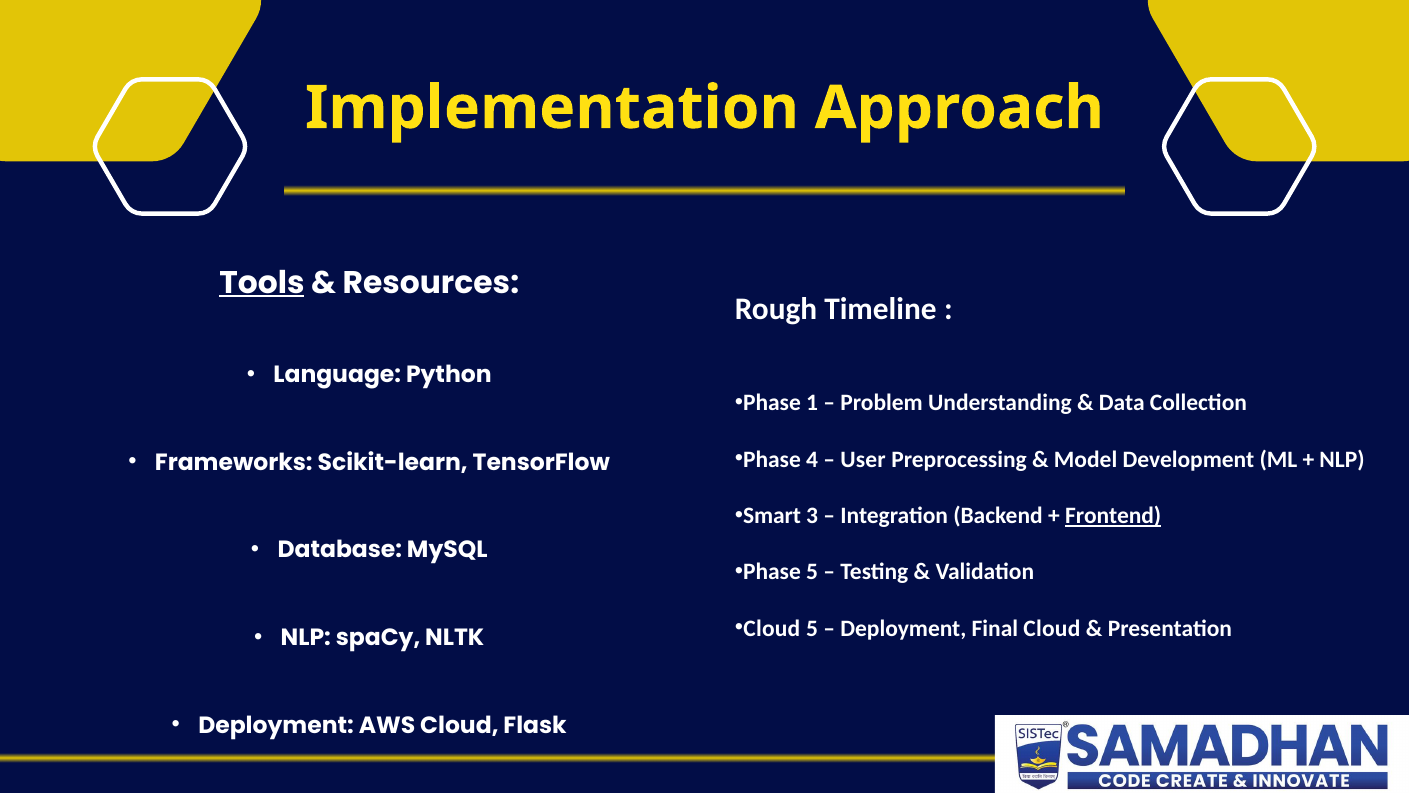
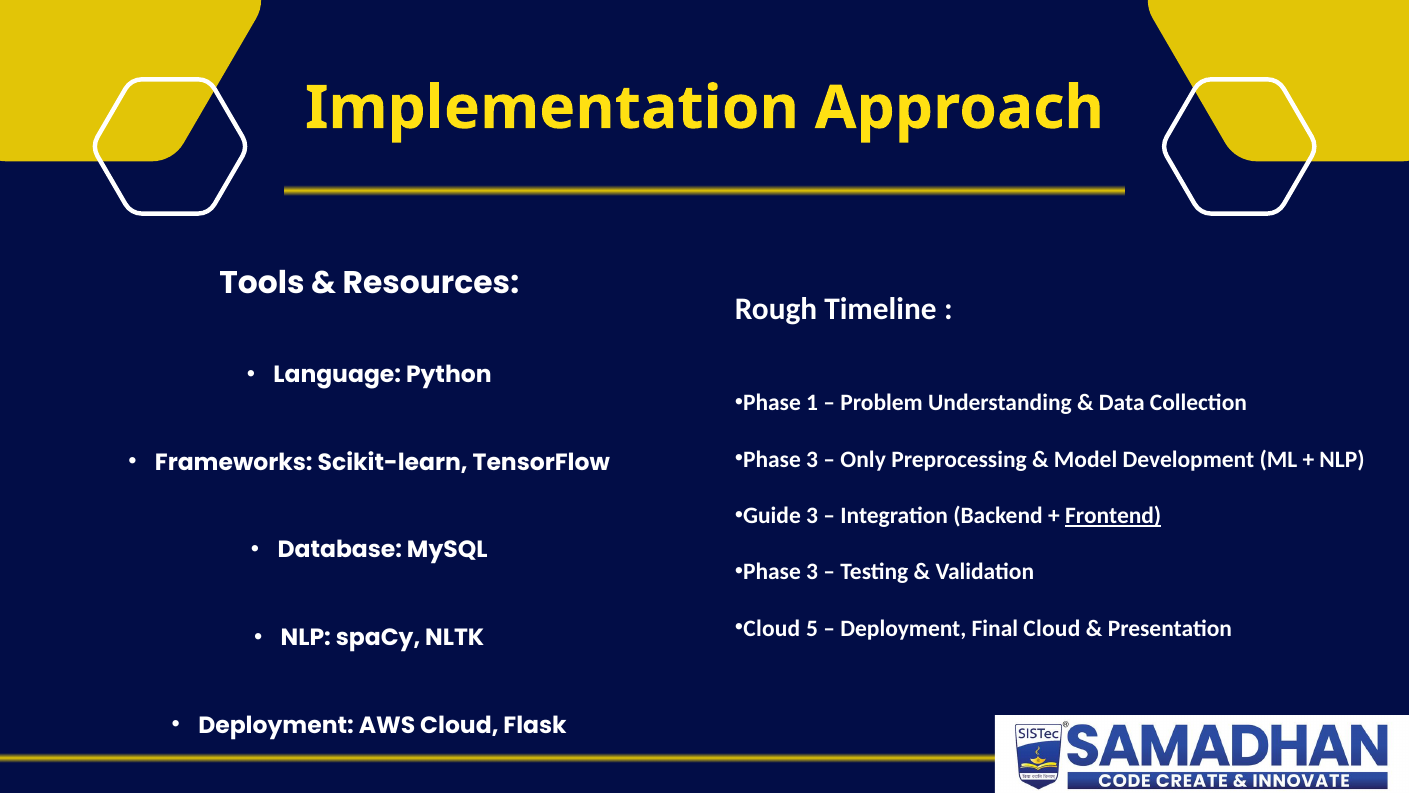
Tools underline: present -> none
4 at (812, 459): 4 -> 3
User: User -> Only
Smart: Smart -> Guide
5 at (812, 572): 5 -> 3
